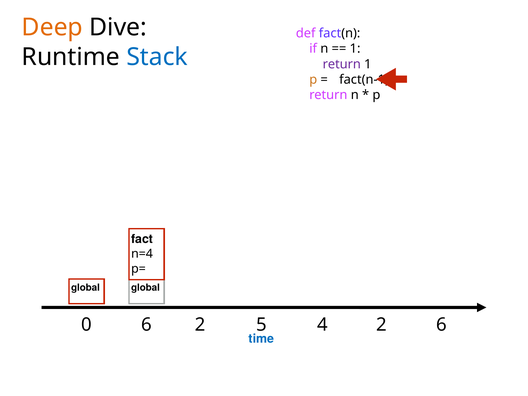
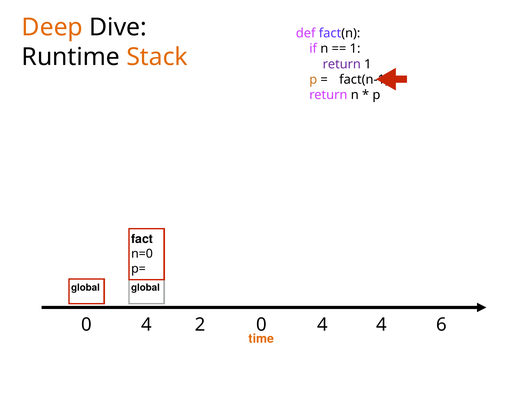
Stack colour: blue -> orange
n=4: n=4 -> n=0
6 at (147, 325): 6 -> 4
2 5: 5 -> 0
4 2: 2 -> 4
time colour: blue -> orange
